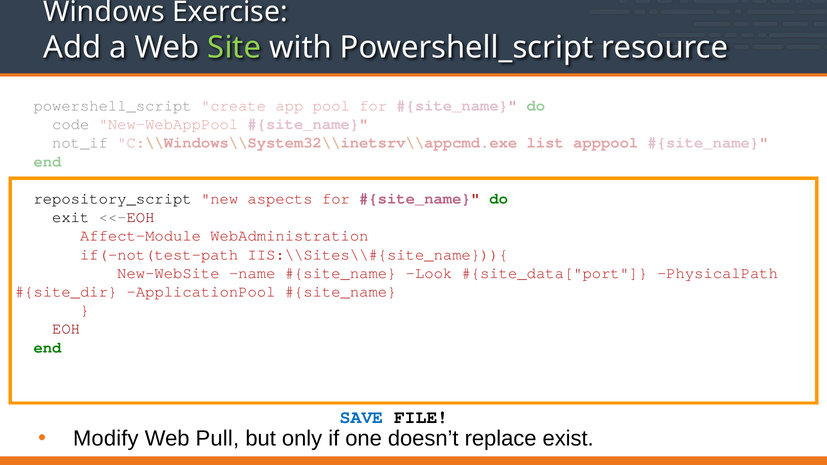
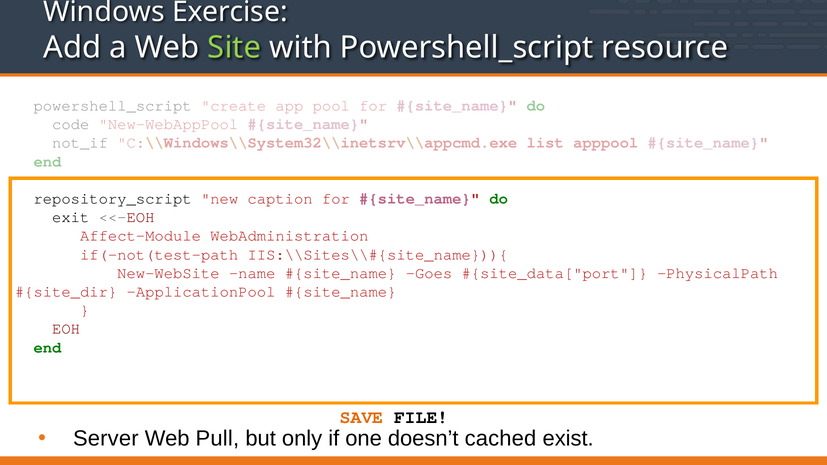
aspects: aspects -> caption
Look: Look -> Goes
SAVE colour: blue -> orange
Modify: Modify -> Server
replace: replace -> cached
